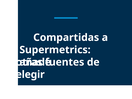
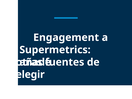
Compartidas: Compartidas -> Engagement
